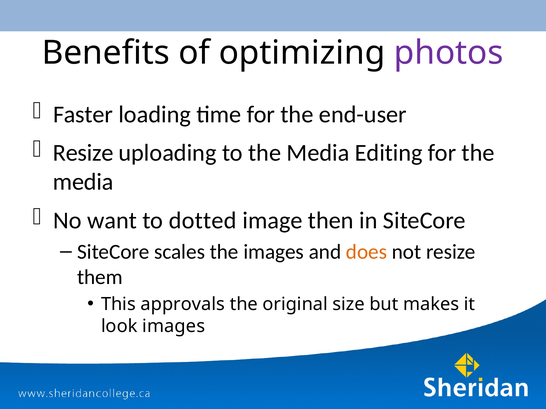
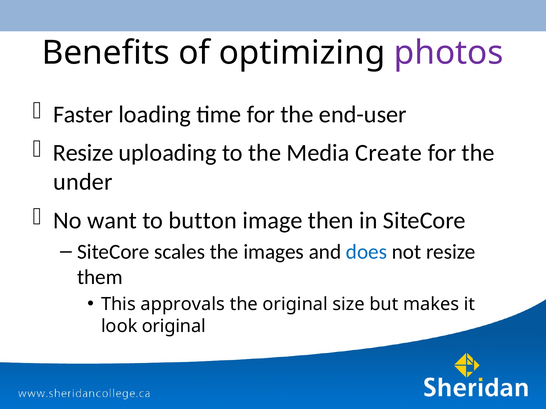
Editing: Editing -> Create
media at (83, 182): media -> under
dotted: dotted -> button
does colour: orange -> blue
look images: images -> original
